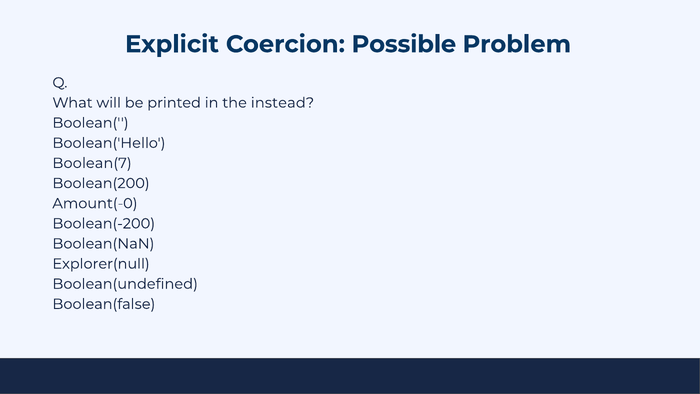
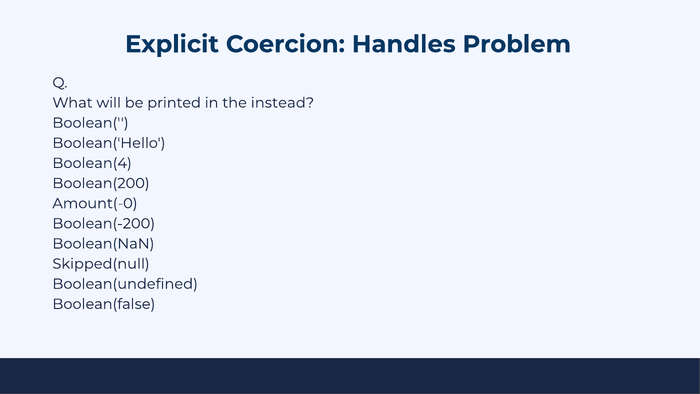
Possible: Possible -> Handles
Boolean(7: Boolean(7 -> Boolean(4
Explorer(null: Explorer(null -> Skipped(null
